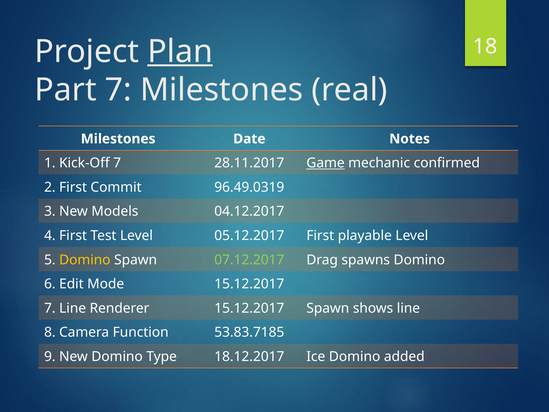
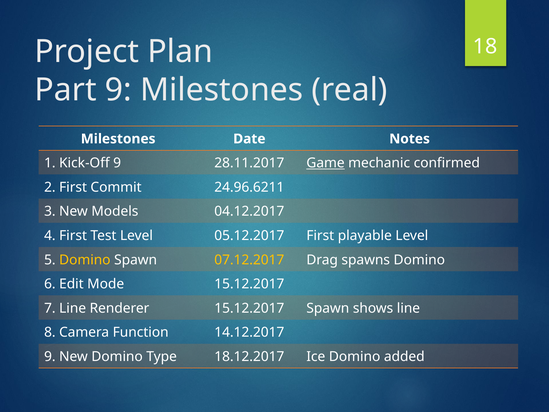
Plan underline: present -> none
Part 7: 7 -> 9
Kick-Off 7: 7 -> 9
96.49.0319: 96.49.0319 -> 24.96.6211
07.12.2017 colour: light green -> yellow
53.83.7185: 53.83.7185 -> 14.12.2017
